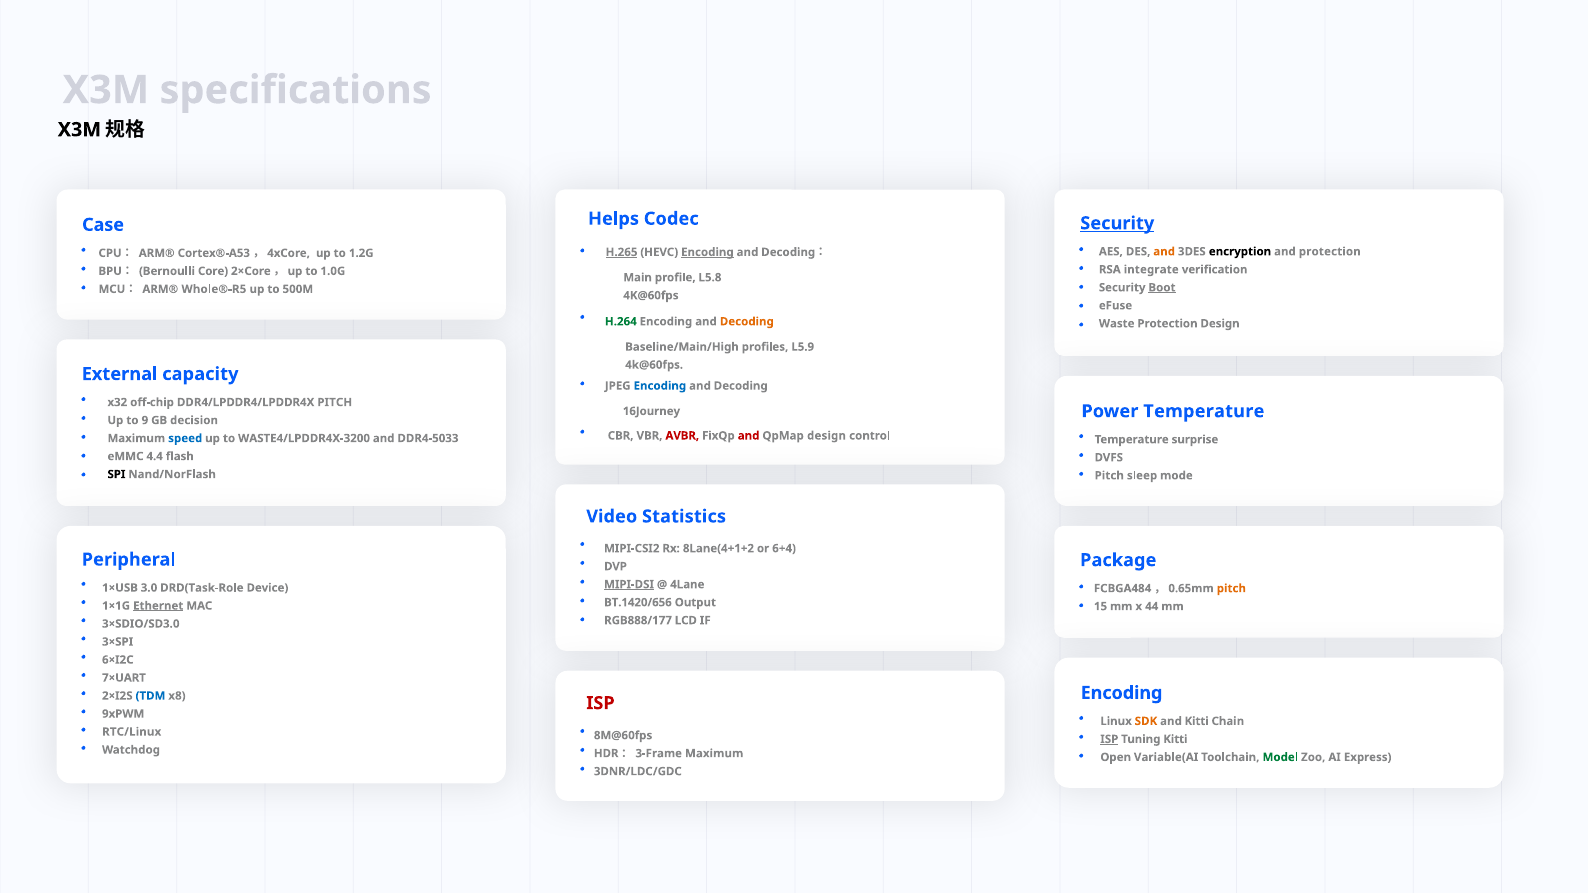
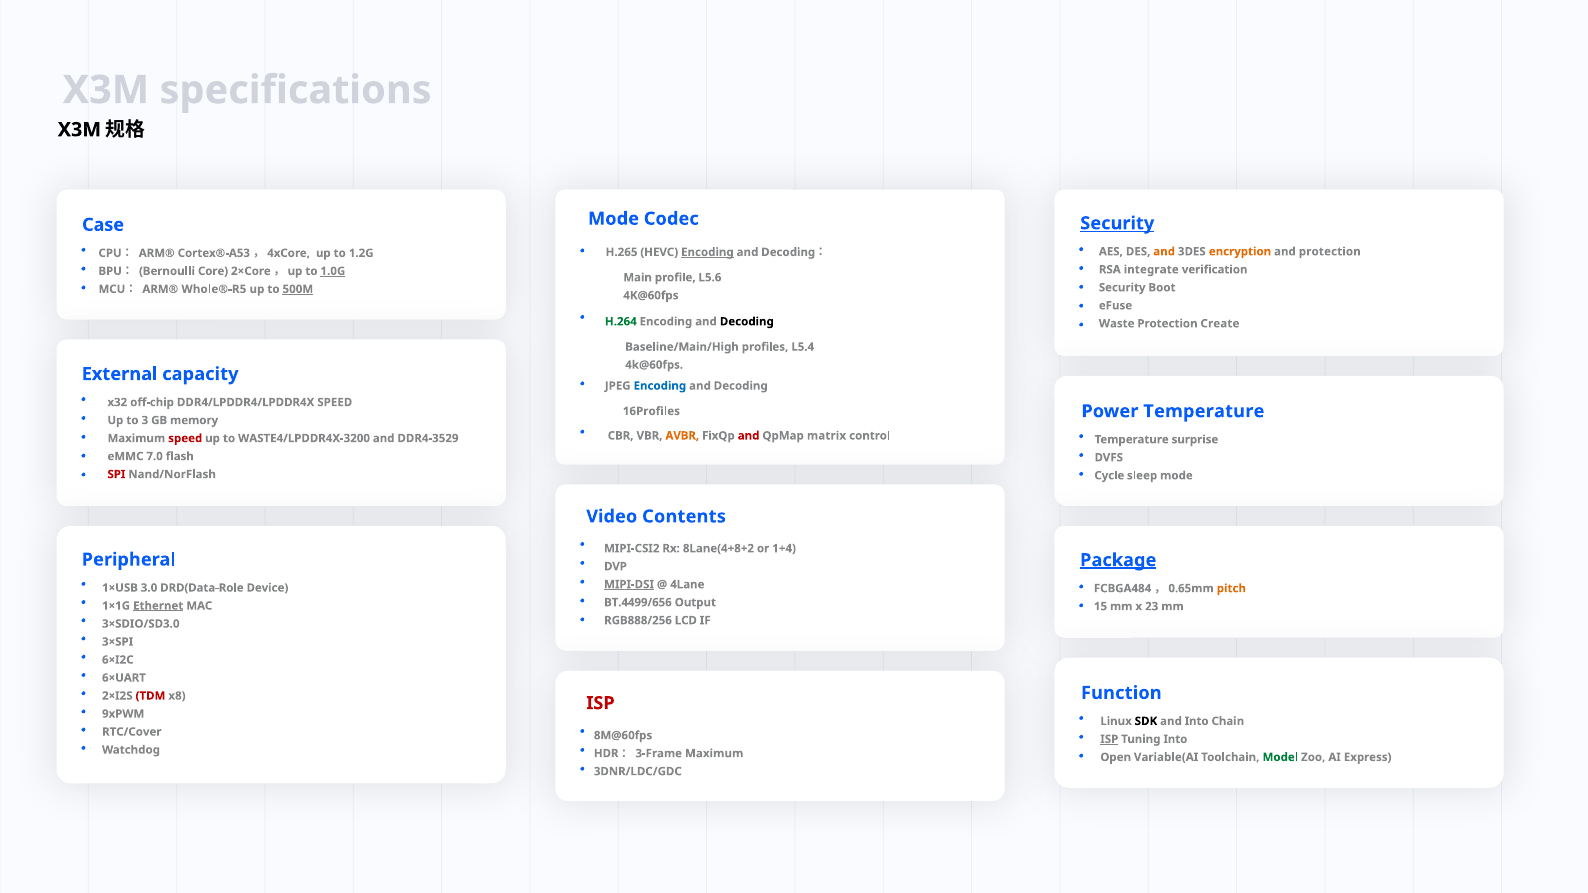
Helps at (614, 219): Helps -> Mode
encryption colour: black -> orange
H.265 underline: present -> none
1.0G underline: none -> present
L5.8: L5.8 -> L5.6
500M underline: none -> present
Boot underline: present -> none
Decoding at (747, 322) colour: orange -> black
Protection Design: Design -> Create
L5.9: L5.9 -> L5.4
DDR4/LPDDR4/LPDDR4X PITCH: PITCH -> SPEED
16Journey: 16Journey -> 16Profiles
9: 9 -> 3
decision: decision -> memory
AVBR colour: red -> orange
QpMap design: design -> matrix
speed at (185, 438) colour: blue -> red
DDR4-5033: DDR4-5033 -> DDR4-3529
4.4: 4.4 -> 7.0
SPI colour: black -> red
Pitch at (1109, 476): Pitch -> Cycle
Statistics: Statistics -> Contents
8Lane(4+1+2: 8Lane(4+1+2 -> 8Lane(4+8+2
6+4: 6+4 -> 1+4
Package underline: none -> present
DRD(Task-Role: DRD(Task-Role -> DRD(Data-Role
BT.1420/656: BT.1420/656 -> BT.4499/656
44: 44 -> 23
RGB888/177: RGB888/177 -> RGB888/256
7×UART: 7×UART -> 6×UART
Encoding at (1122, 693): Encoding -> Function
TDM colour: blue -> red
SDK colour: orange -> black
and Kitti: Kitti -> Into
RTC/Linux: RTC/Linux -> RTC/Cover
Tuning Kitti: Kitti -> Into
